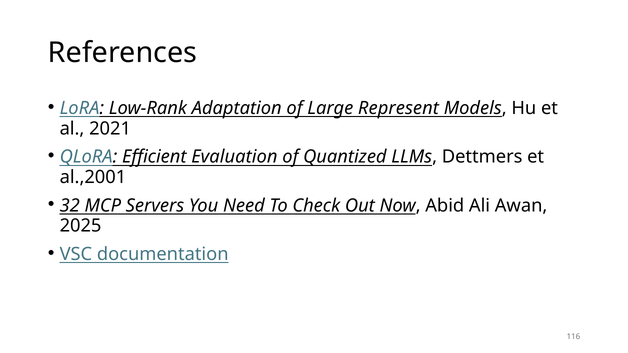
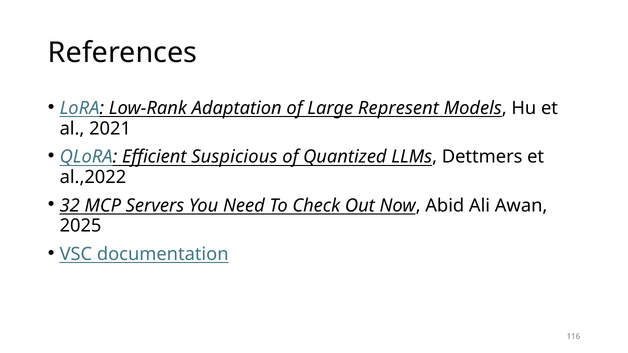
Evaluation: Evaluation -> Suspicious
al.,2001: al.,2001 -> al.,2022
